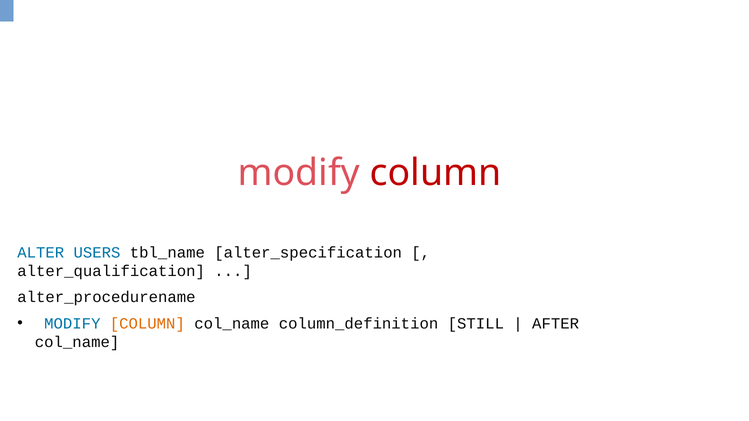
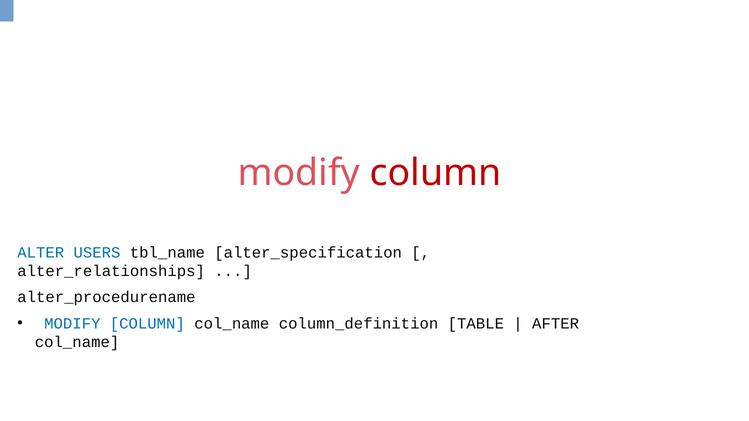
alter_qualification: alter_qualification -> alter_relationships
COLUMN at (147, 324) colour: orange -> blue
STILL: STILL -> TABLE
